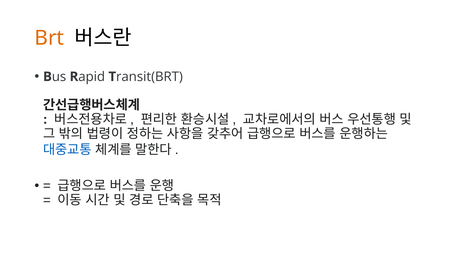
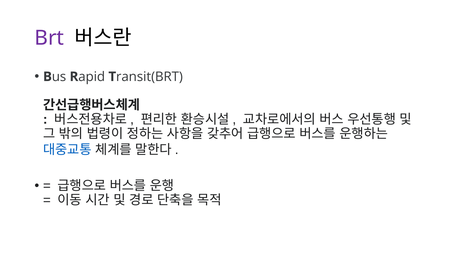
Brt colour: orange -> purple
